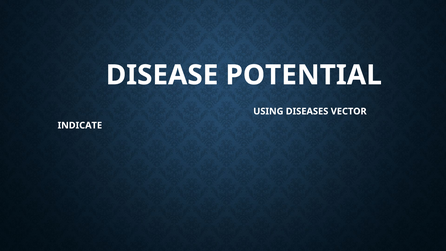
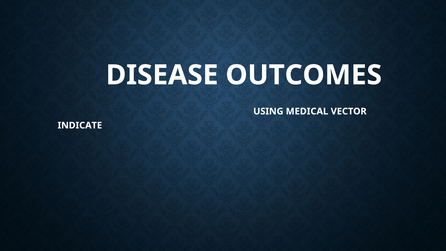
POTENTIAL: POTENTIAL -> OUTCOMES
DISEASES: DISEASES -> MEDICAL
